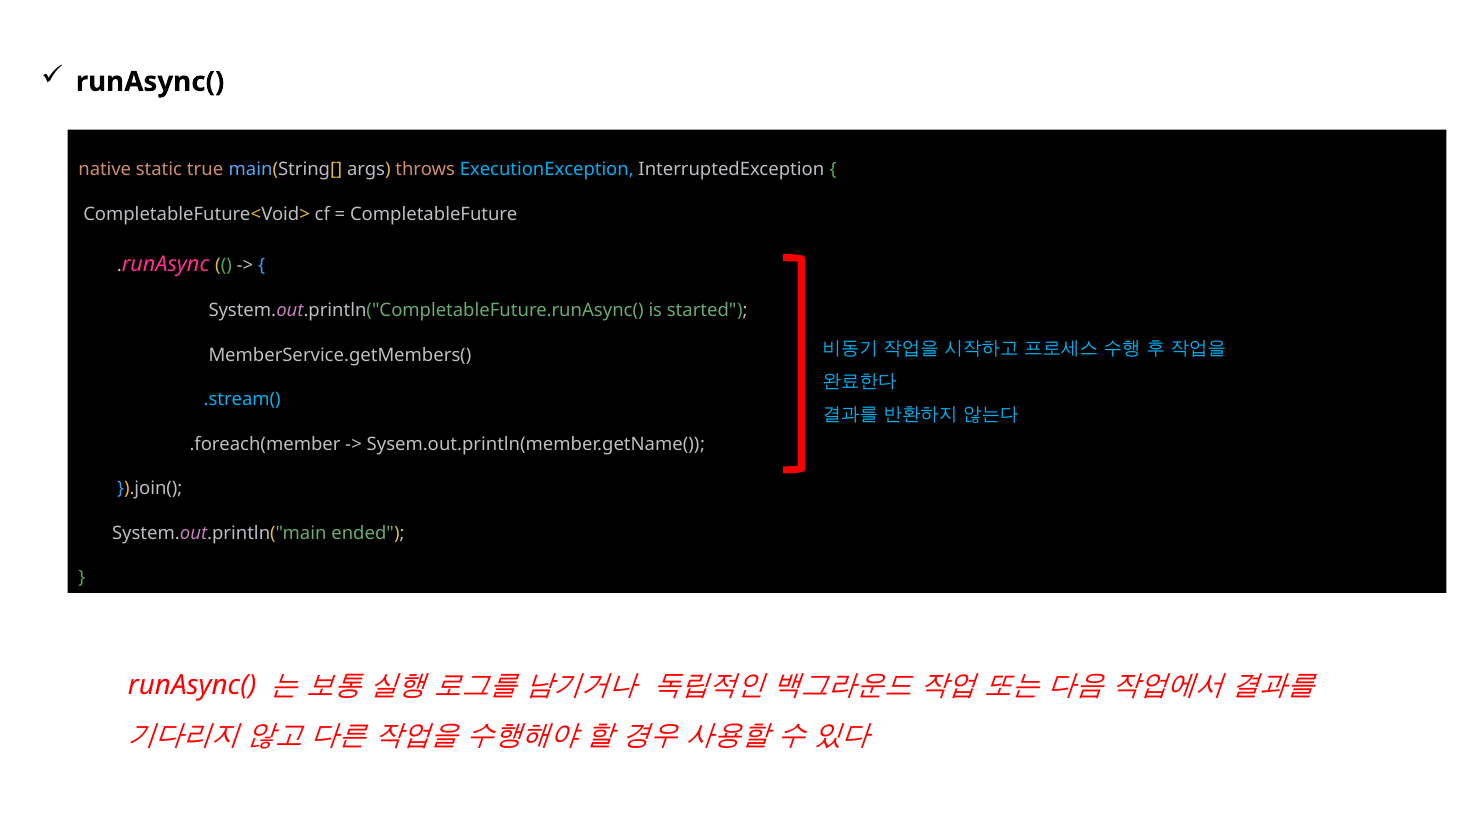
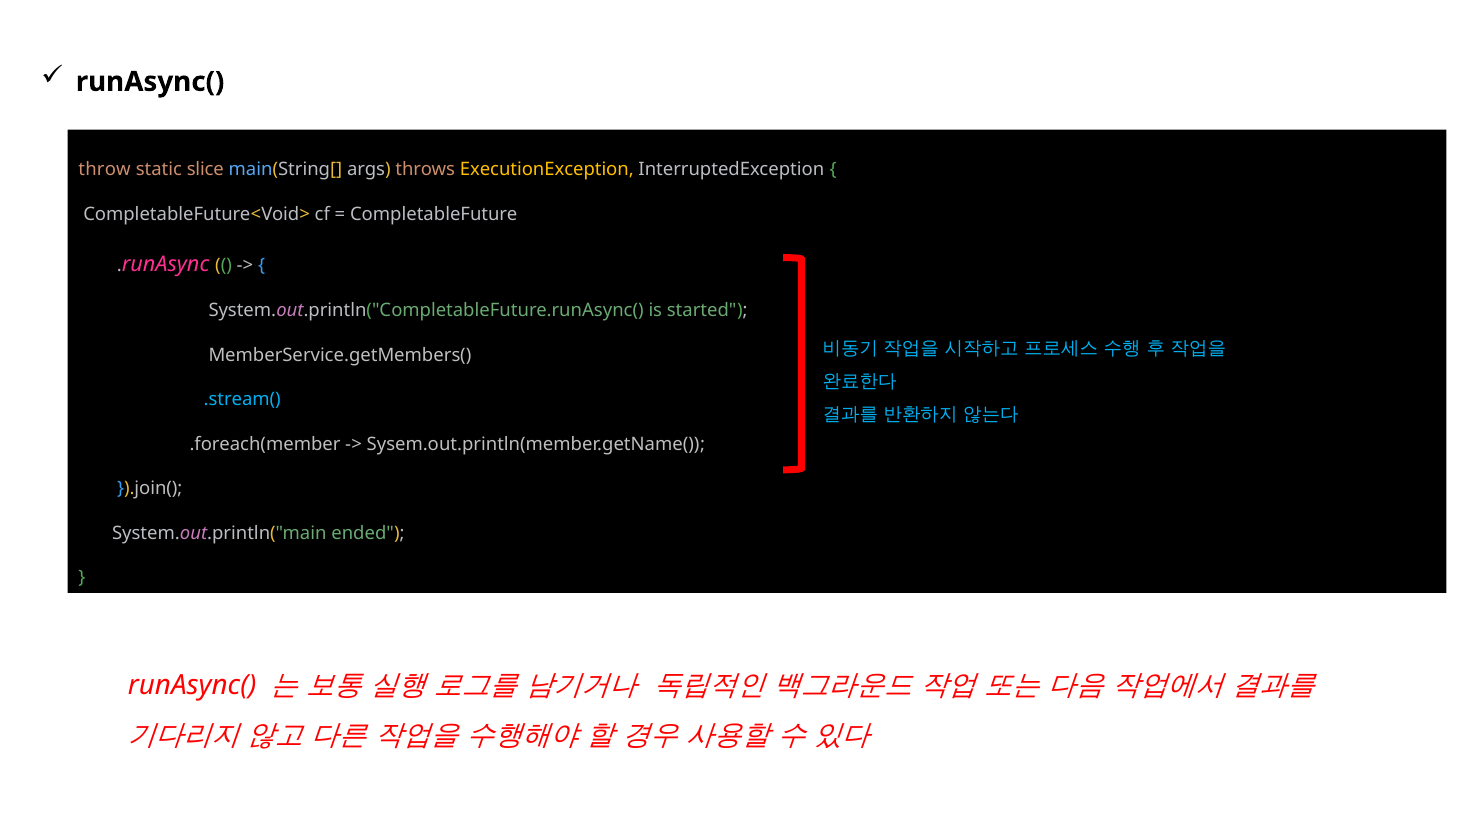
native: native -> throw
true: true -> slice
ExecutionException colour: light blue -> yellow
